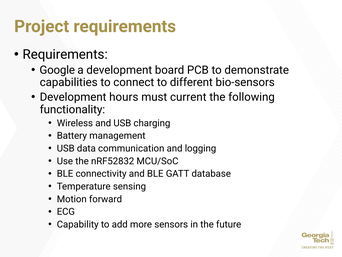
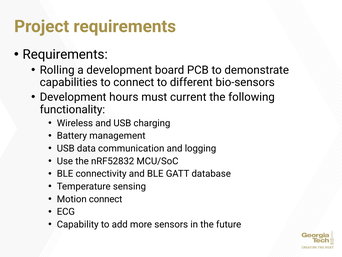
Google: Google -> Rolling
Motion forward: forward -> connect
